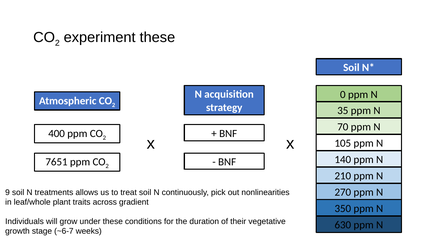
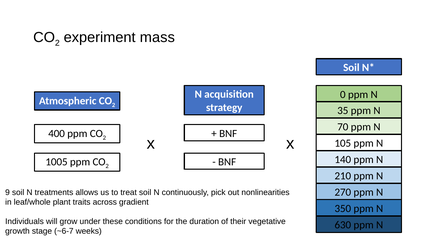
experiment these: these -> mass
7651: 7651 -> 1005
